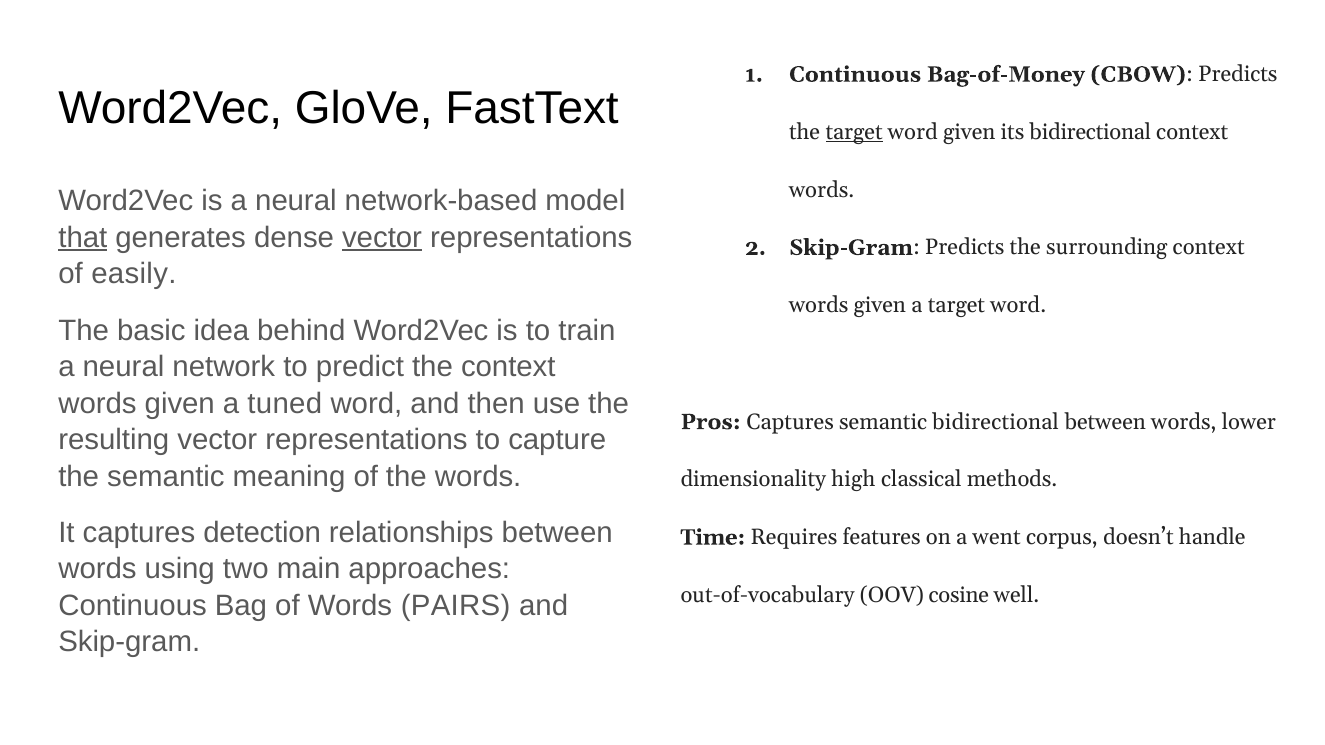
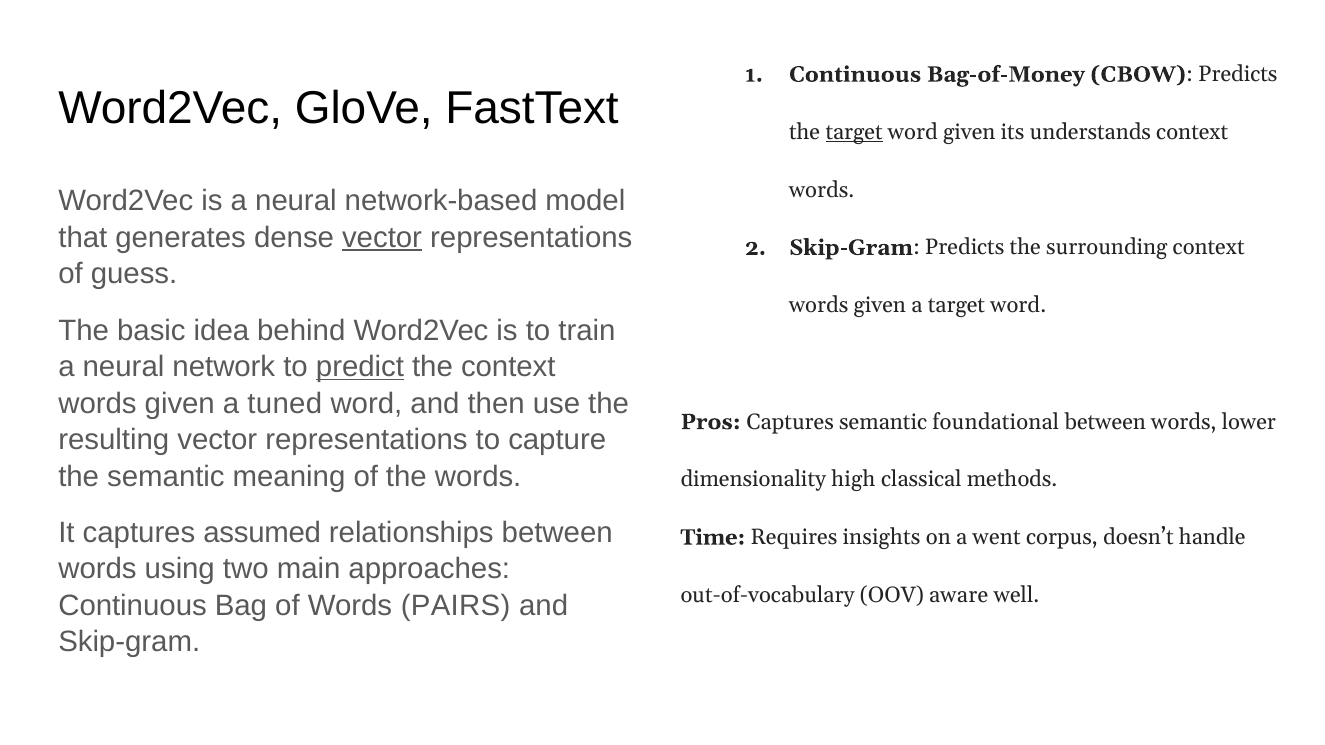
its bidirectional: bidirectional -> understands
that underline: present -> none
easily: easily -> guess
predict underline: none -> present
semantic bidirectional: bidirectional -> foundational
detection: detection -> assumed
features: features -> insights
cosine: cosine -> aware
